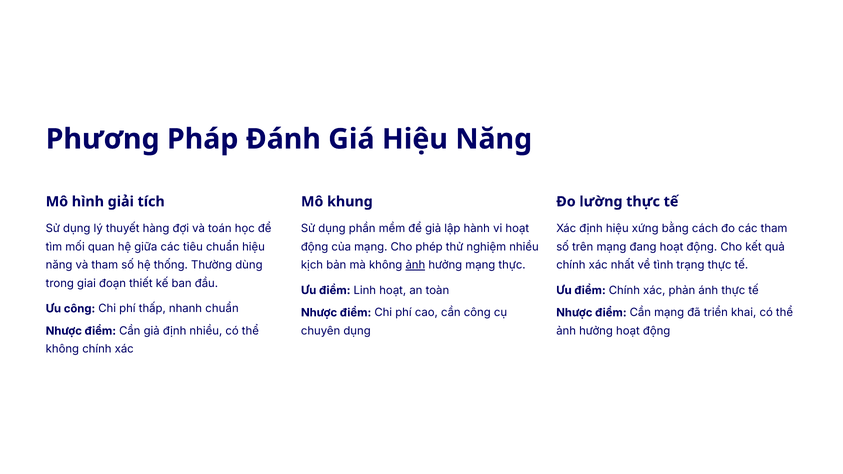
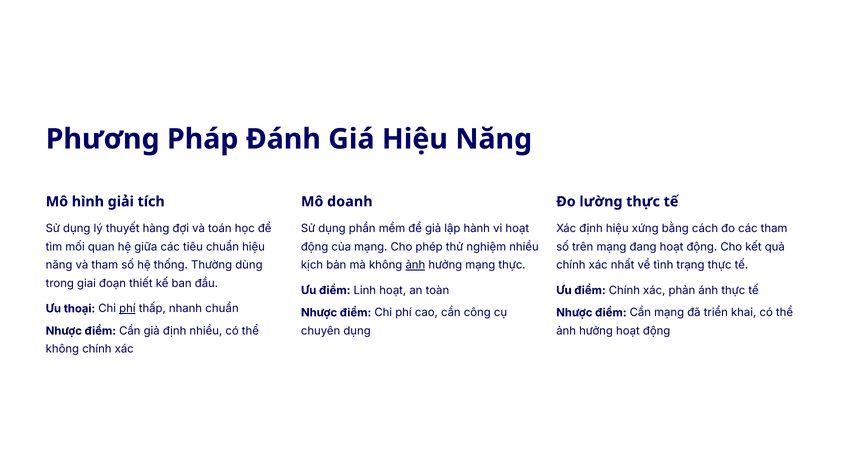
khung: khung -> doanh
Ưu công: công -> thoại
phí at (127, 309) underline: none -> present
